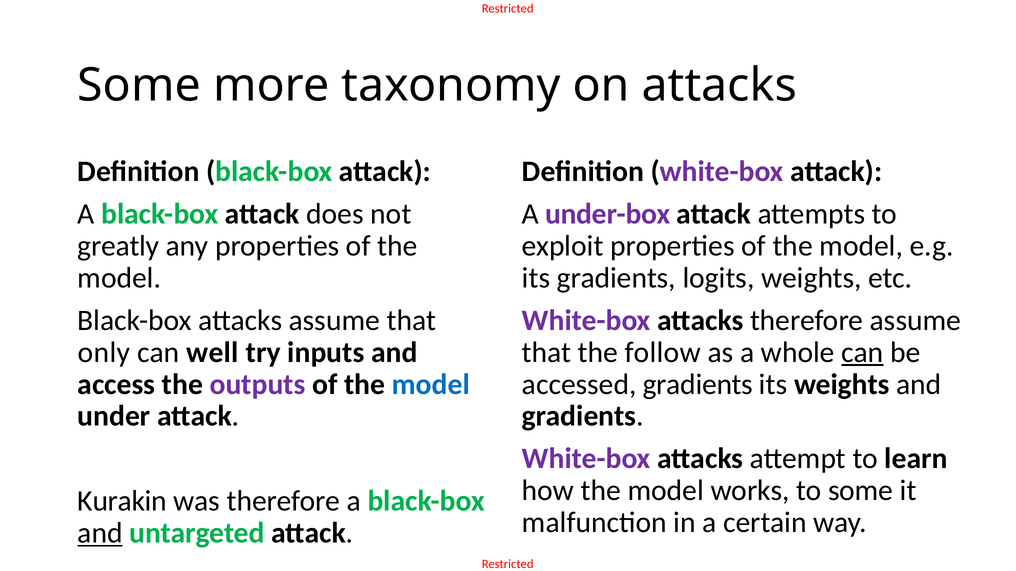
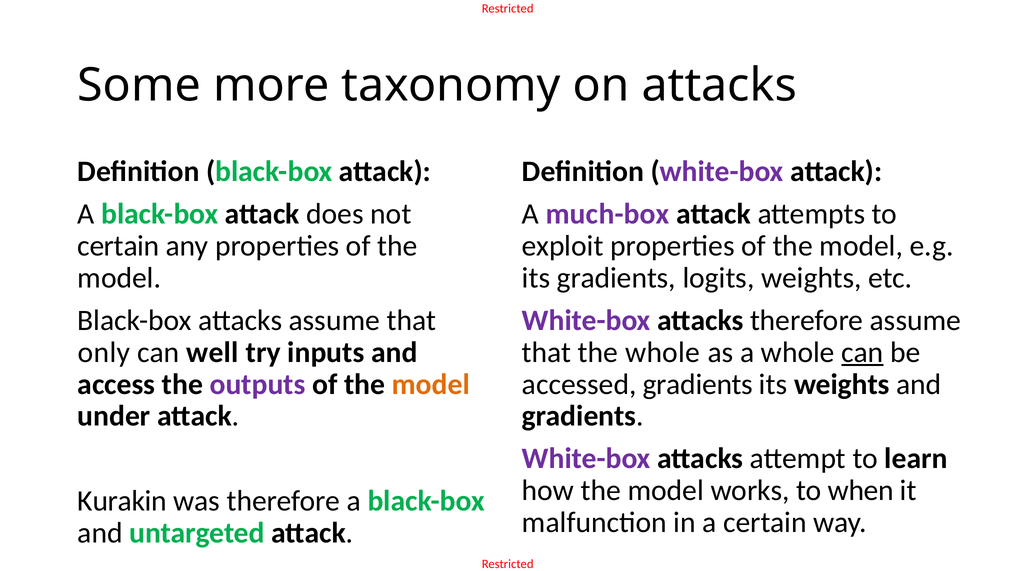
under-box: under-box -> much-box
greatly at (118, 246): greatly -> certain
the follow: follow -> whole
model at (431, 385) colour: blue -> orange
to some: some -> when
and at (100, 534) underline: present -> none
